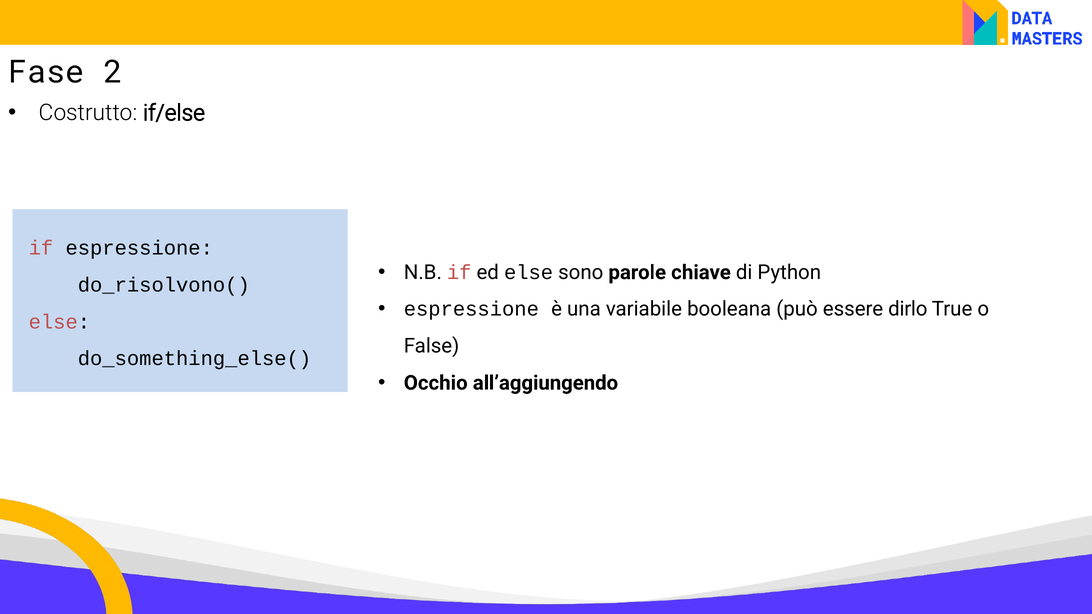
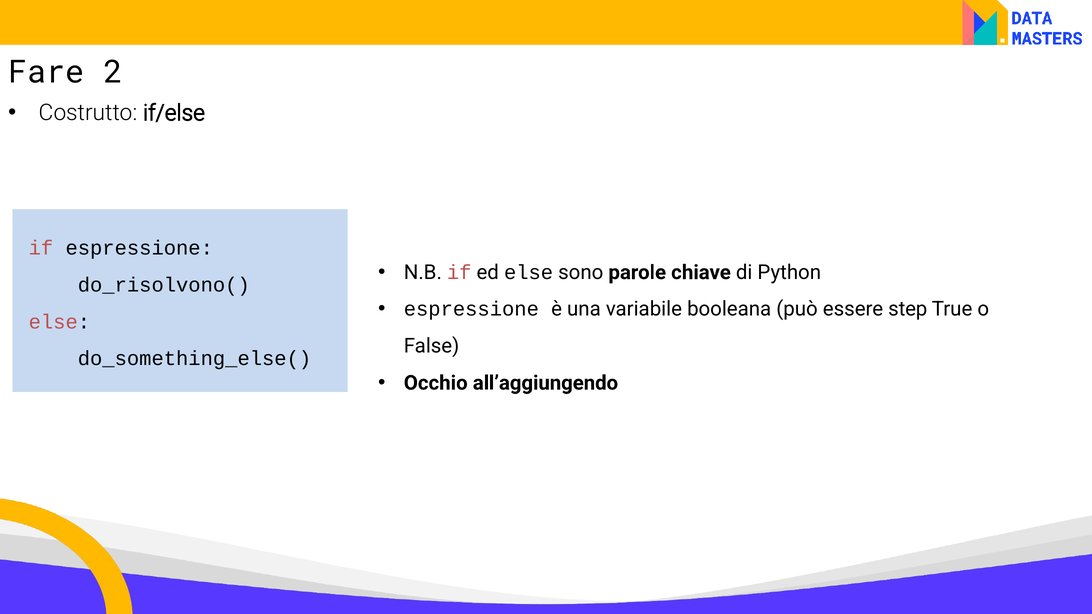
Fase: Fase -> Fare
dirlo: dirlo -> step
